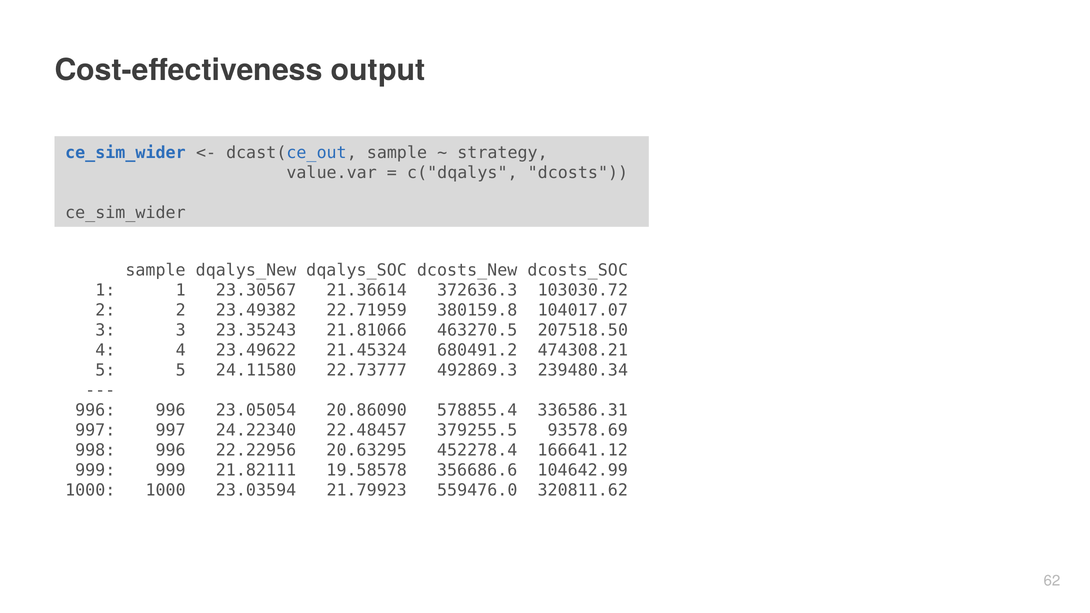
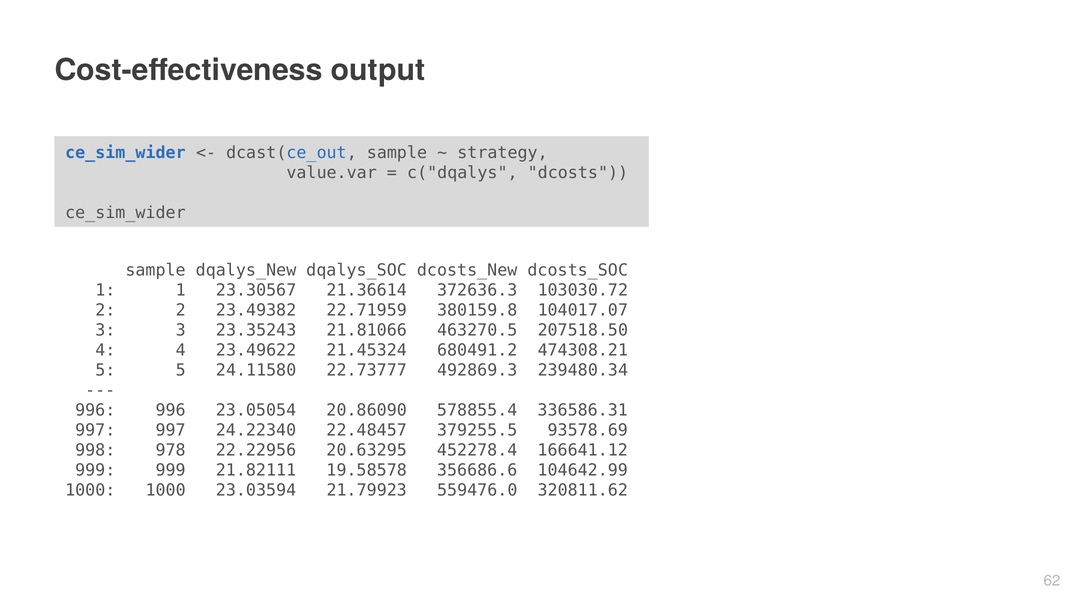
998 996: 996 -> 978
